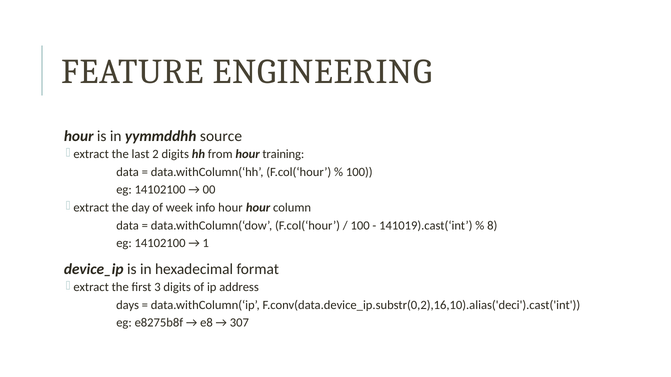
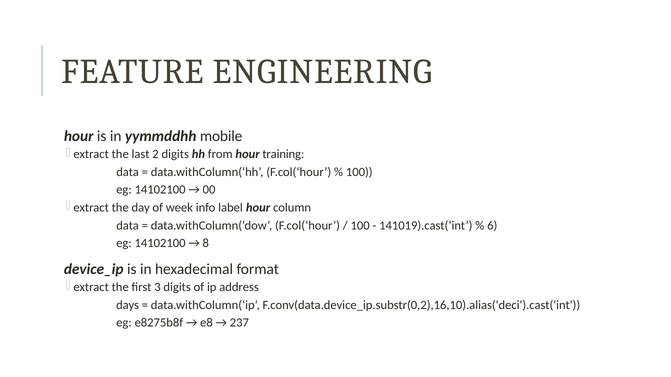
source: source -> mobile
info hour: hour -> label
8: 8 -> 6
1: 1 -> 8
307: 307 -> 237
